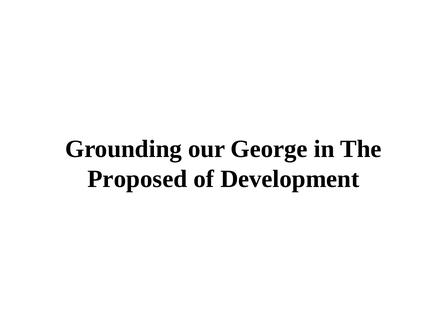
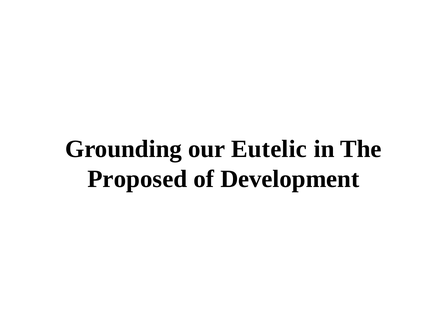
George: George -> Eutelic
